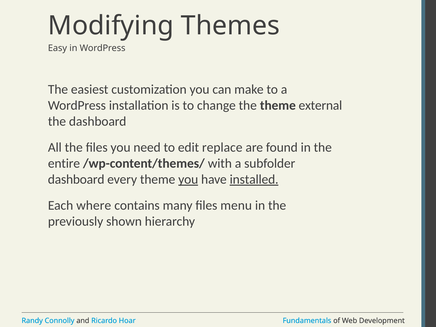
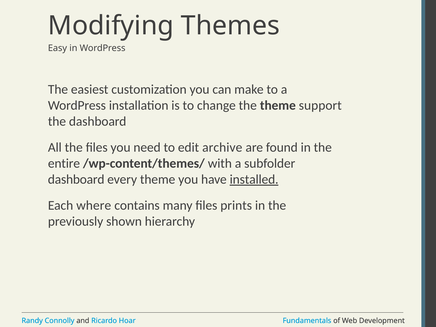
external: external -> support
replace: replace -> archive
you at (188, 179) underline: present -> none
menu: menu -> prints
